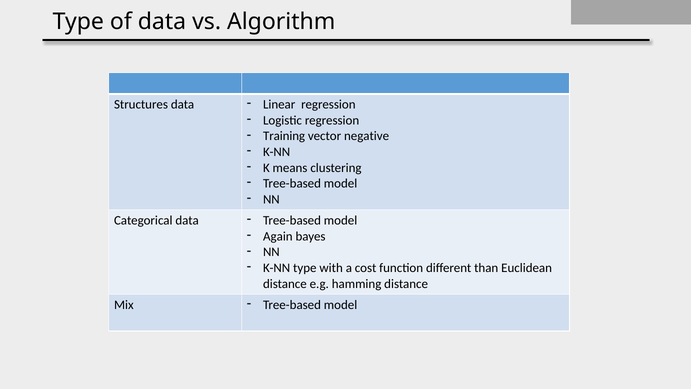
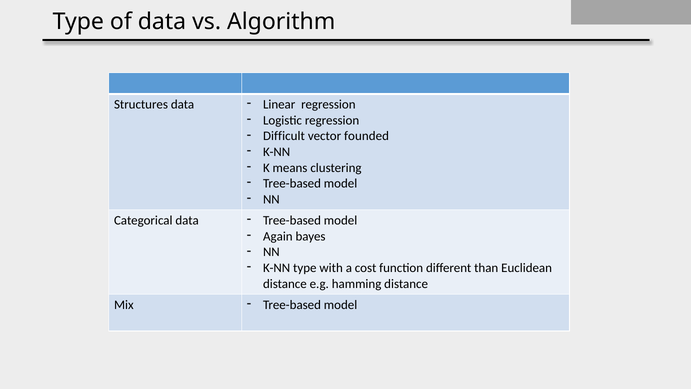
Training: Training -> Difficult
negative: negative -> founded
